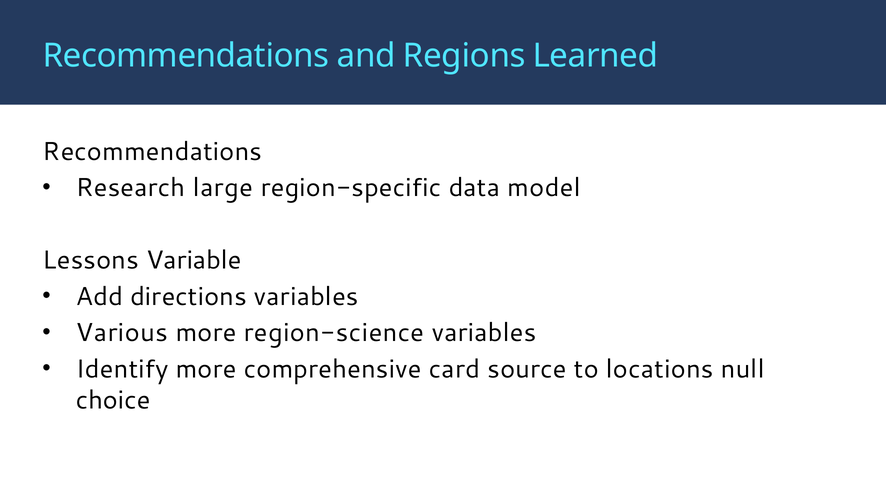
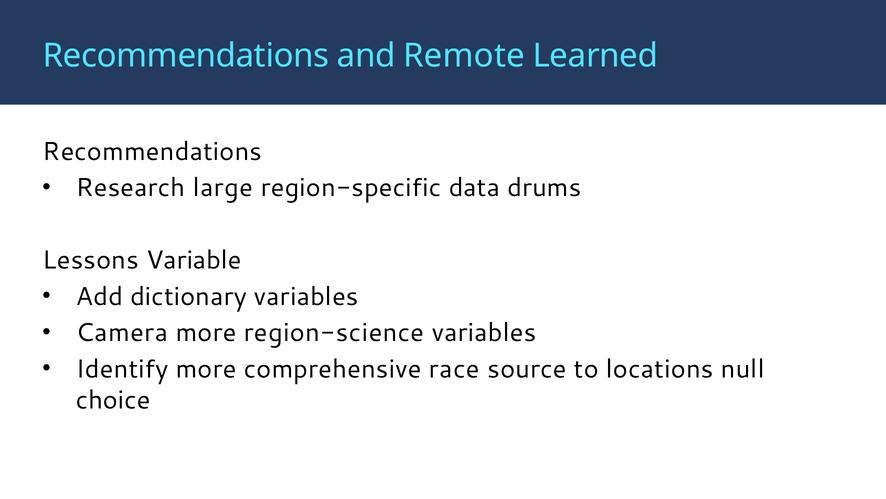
Regions: Regions -> Remote
model: model -> drums
directions: directions -> dictionary
Various: Various -> Camera
card: card -> race
